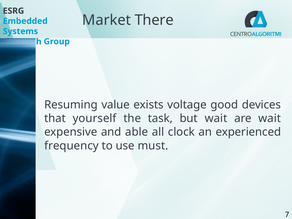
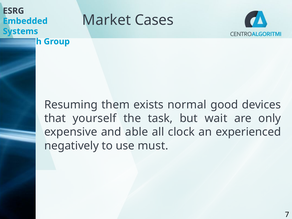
There: There -> Cases
value: value -> them
voltage: voltage -> normal
are wait: wait -> only
frequency: frequency -> negatively
